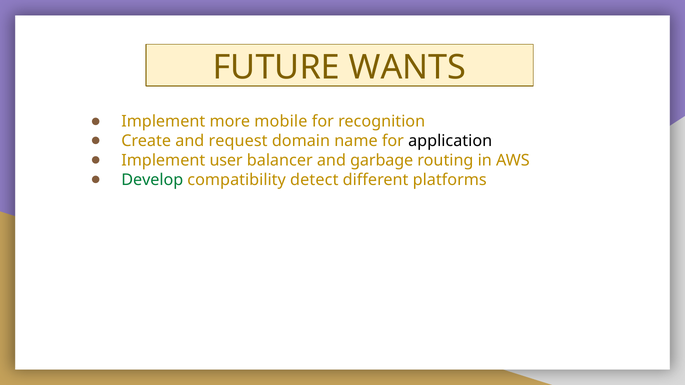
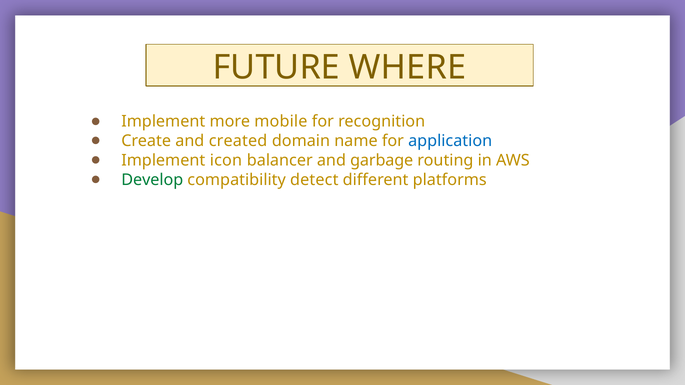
WANTS: WANTS -> WHERE
request: request -> created
application colour: black -> blue
user: user -> icon
